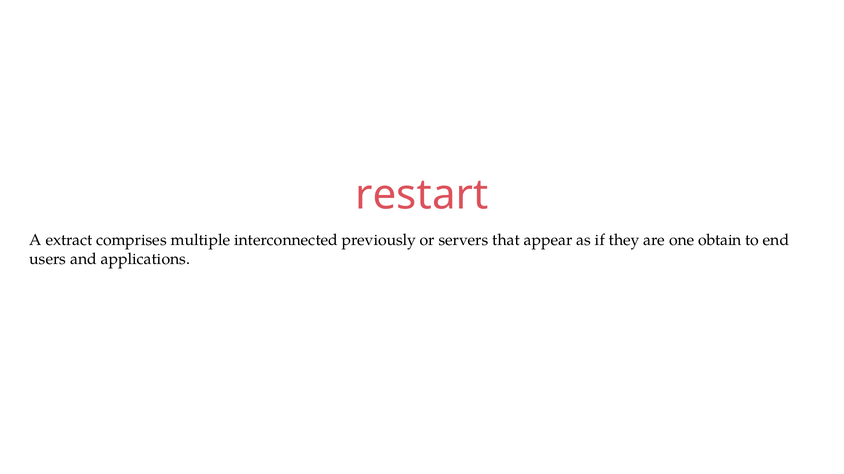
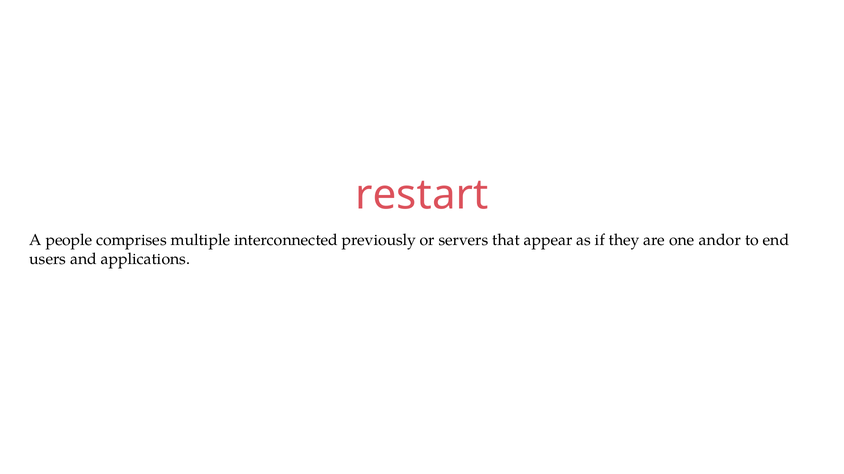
extract: extract -> people
obtain: obtain -> andor
